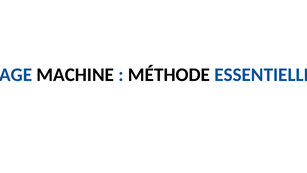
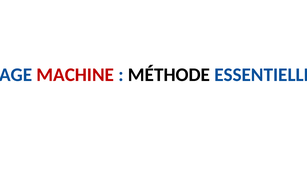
MACHINE colour: black -> red
